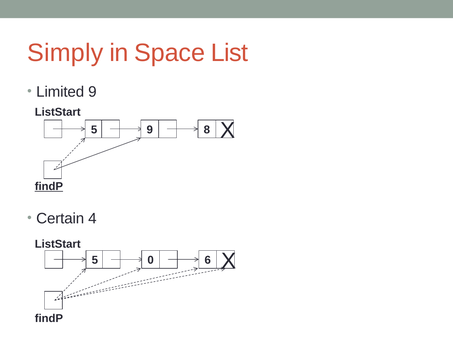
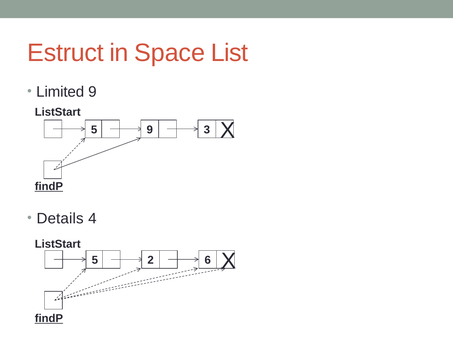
Simply: Simply -> Estruct
8: 8 -> 3
Certain: Certain -> Details
0: 0 -> 2
findP at (49, 318) underline: none -> present
